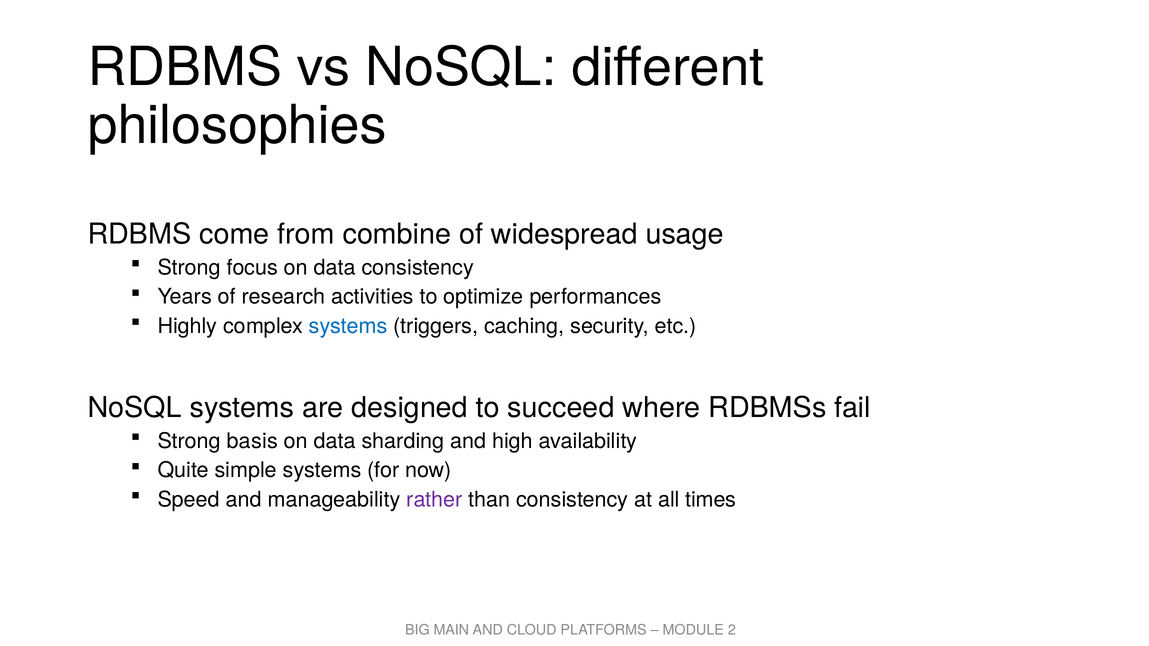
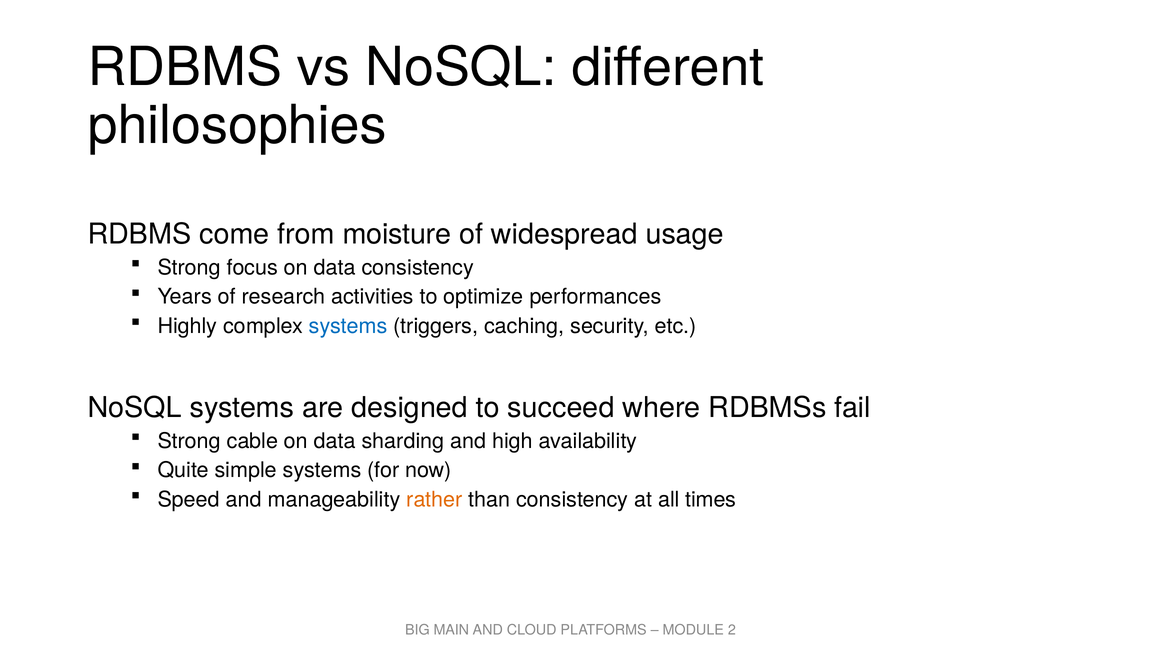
combine: combine -> moisture
basis: basis -> cable
rather colour: purple -> orange
